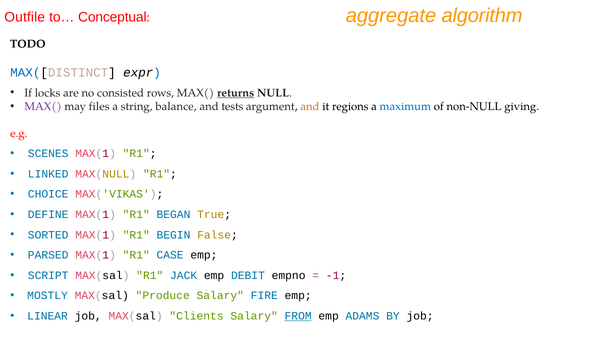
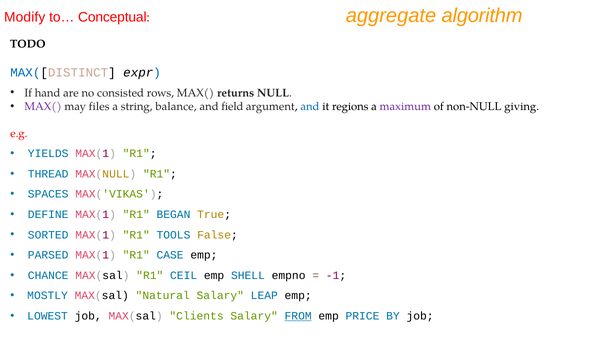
Outfile: Outfile -> Modify
locks: locks -> hand
returns underline: present -> none
tests: tests -> field
and at (310, 107) colour: orange -> blue
maximum colour: blue -> purple
SCENES: SCENES -> YIELDS
LINKED: LINKED -> THREAD
CHOICE: CHOICE -> SPACES
BEGIN: BEGIN -> TOOLS
SCRIPT: SCRIPT -> CHANCE
JACK: JACK -> CEIL
DEBIT: DEBIT -> SHELL
Produce: Produce -> Natural
FIRE: FIRE -> LEAP
LINEAR: LINEAR -> LOWEST
ADAMS: ADAMS -> PRICE
